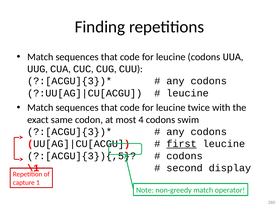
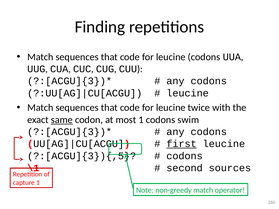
same underline: none -> present
most 4: 4 -> 1
display: display -> sources
